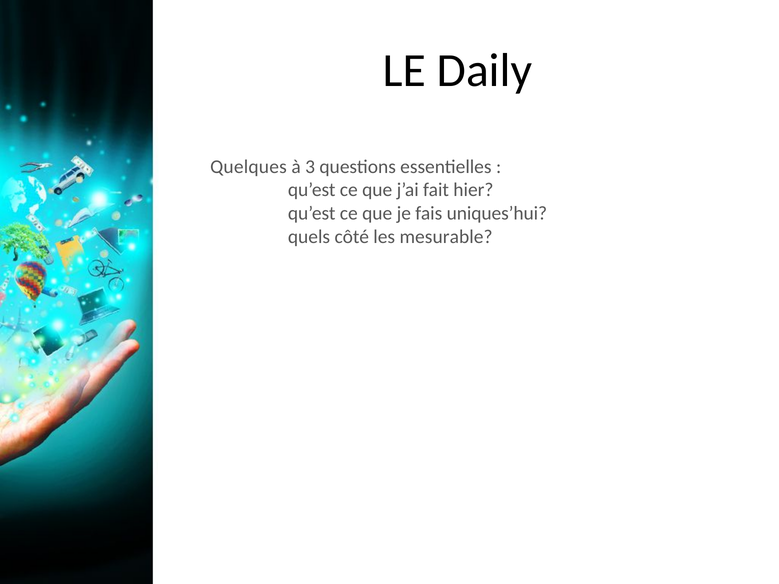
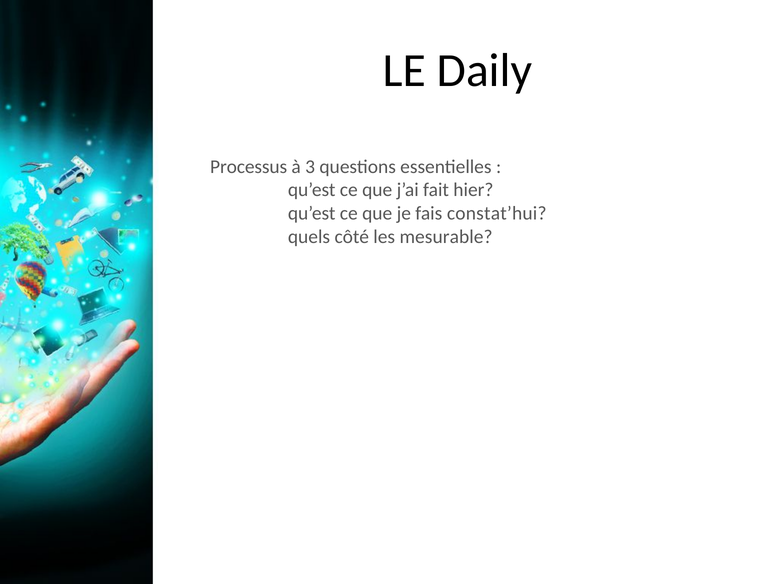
Quelques: Quelques -> Processus
uniques’hui: uniques’hui -> constat’hui
